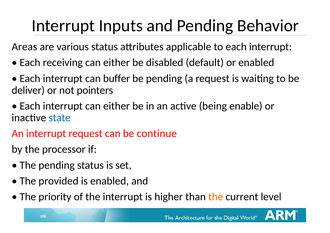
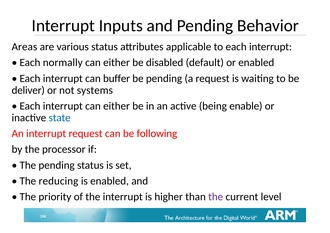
receiving: receiving -> normally
pointers: pointers -> systems
continue: continue -> following
provided: provided -> reducing
the at (216, 197) colour: orange -> purple
